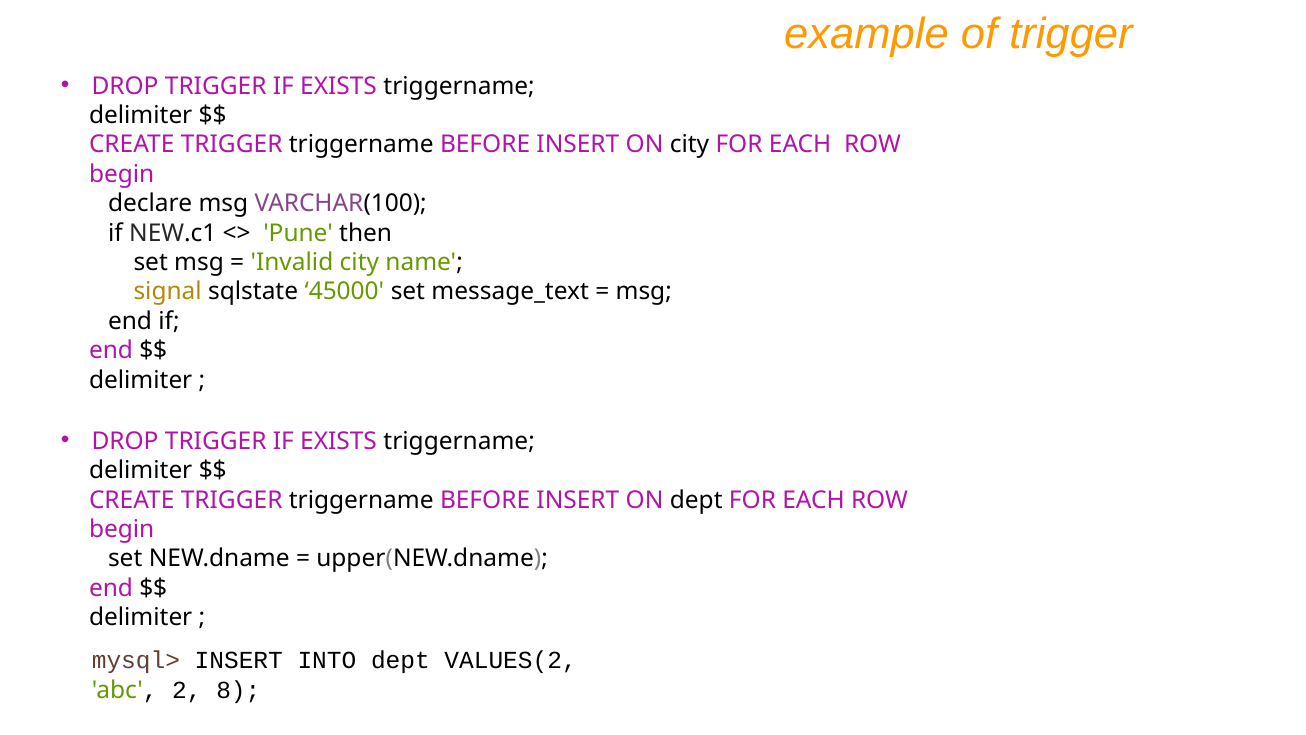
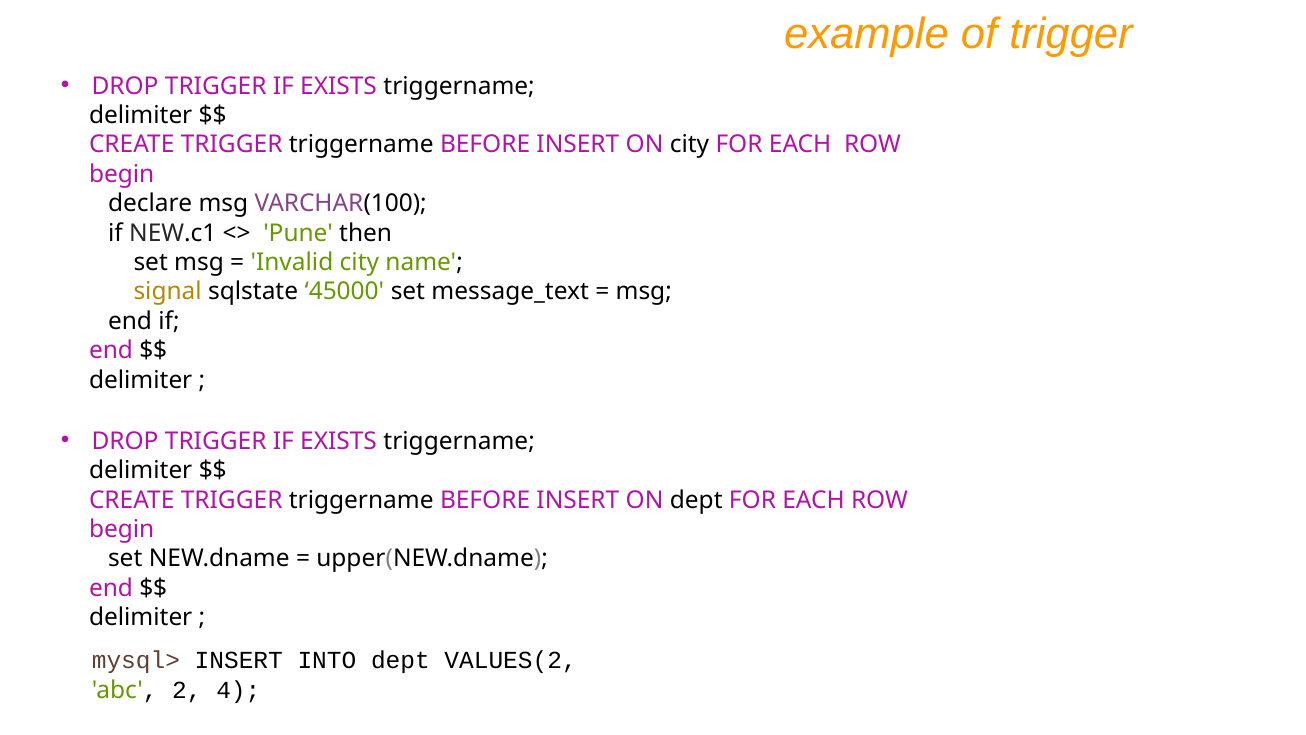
8: 8 -> 4
